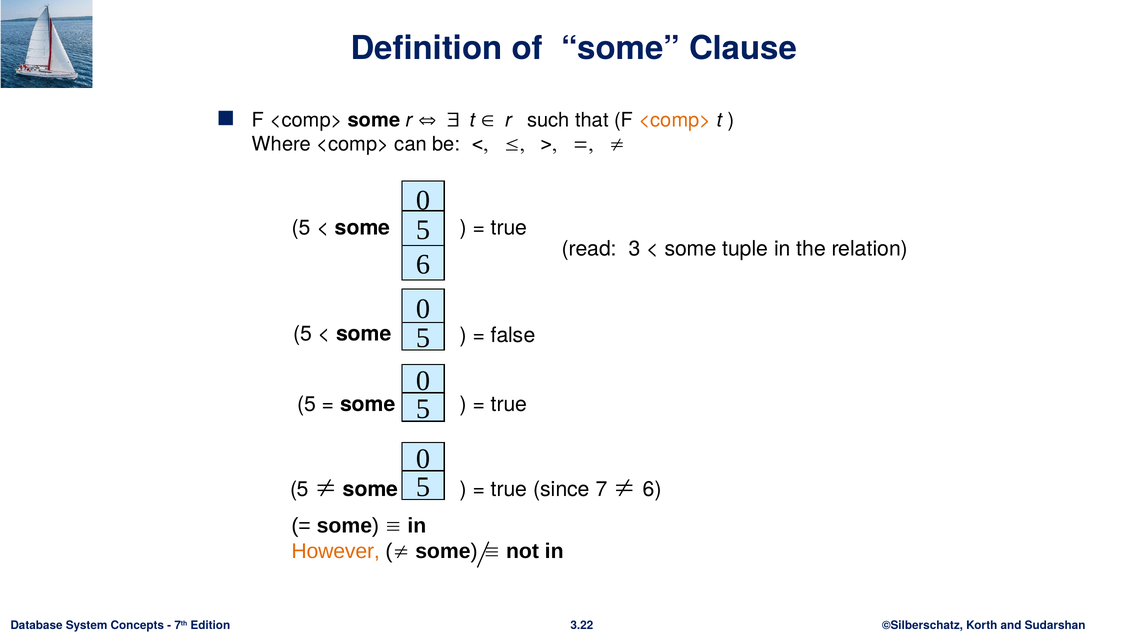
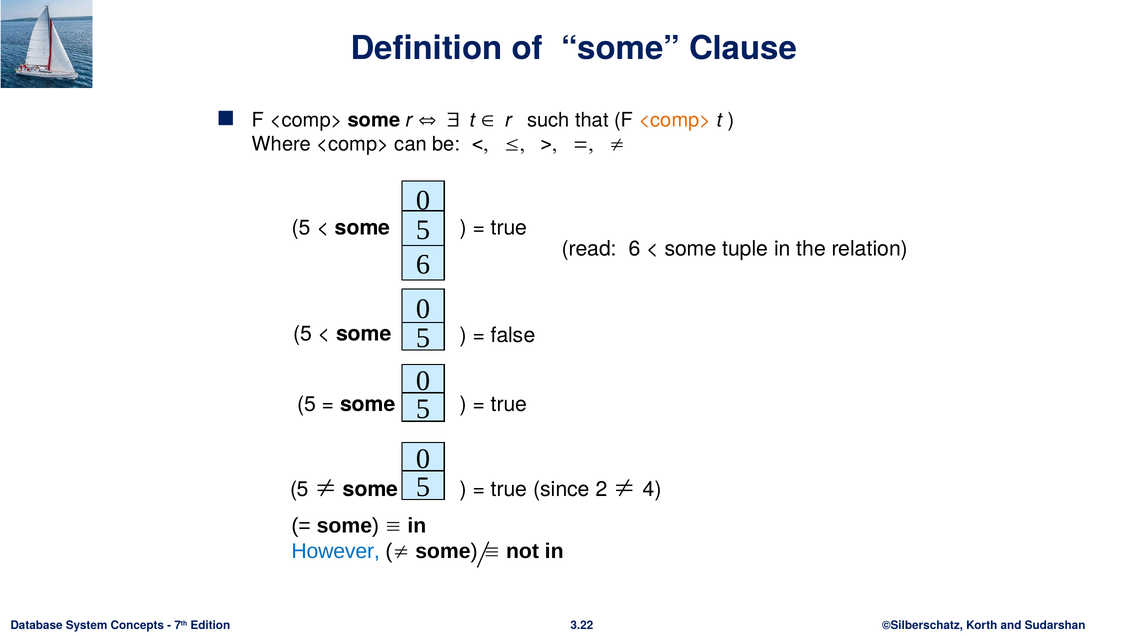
read 3: 3 -> 6
7: 7 -> 2
6 at (652, 489): 6 -> 4
However colour: orange -> blue
